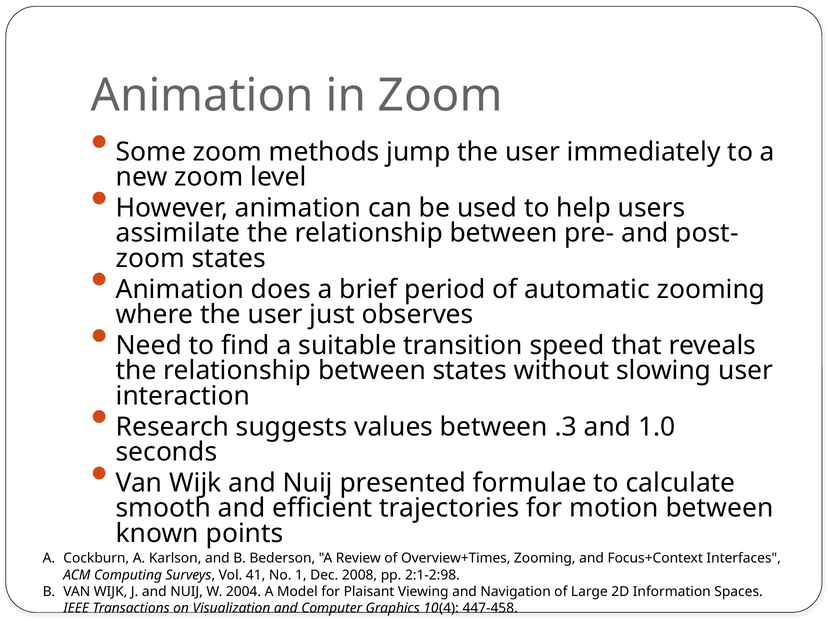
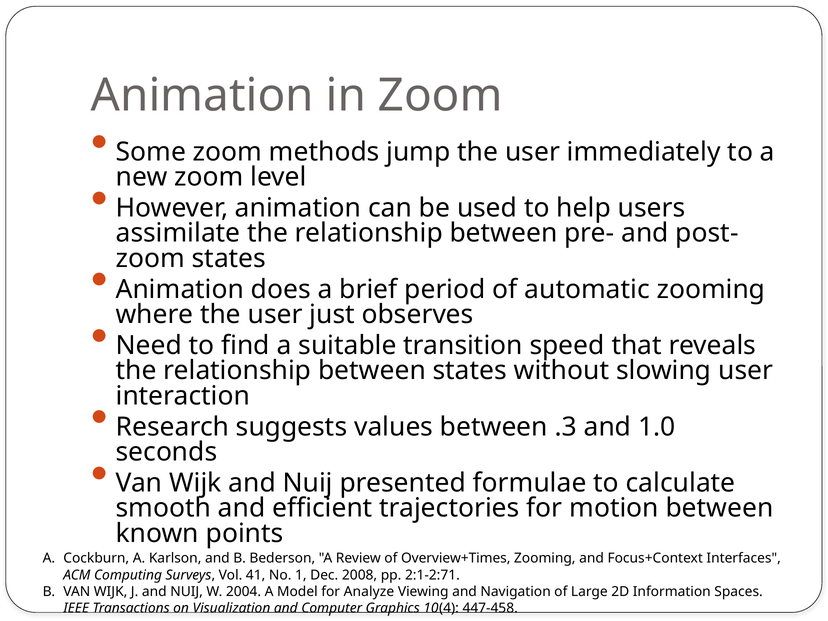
2:1-2:98: 2:1-2:98 -> 2:1-2:71
Plaisant: Plaisant -> Analyze
